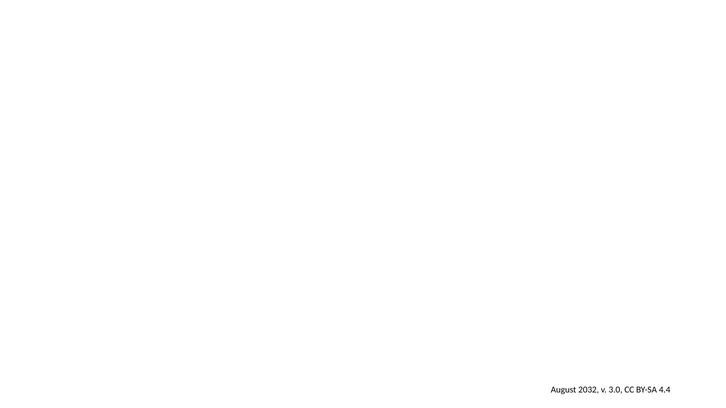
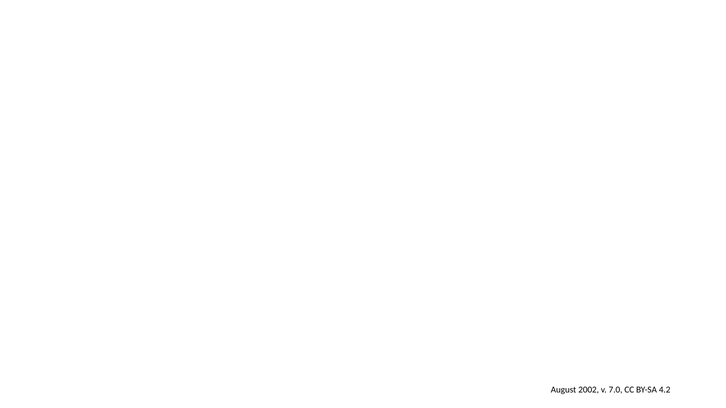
2032: 2032 -> 2002
3.0: 3.0 -> 7.0
4.4: 4.4 -> 4.2
